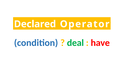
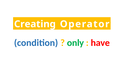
Declared: Declared -> Creating
deal: deal -> only
